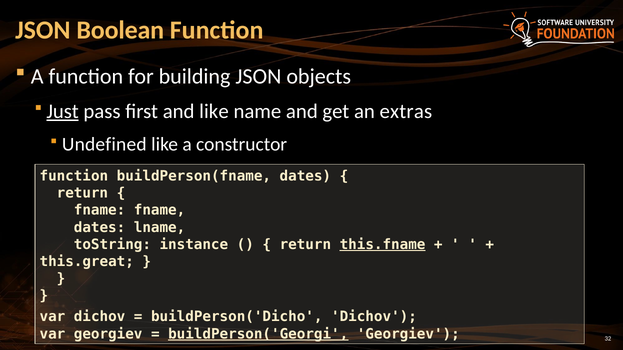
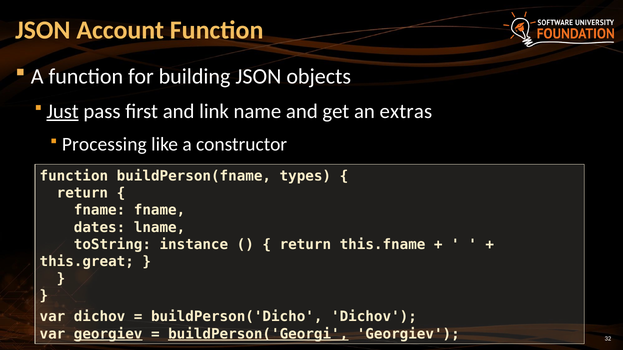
Boolean: Boolean -> Account
and like: like -> link
Undefined: Undefined -> Processing
buildPerson(fname dates: dates -> types
this.fname underline: present -> none
georgiev at (108, 334) underline: none -> present
